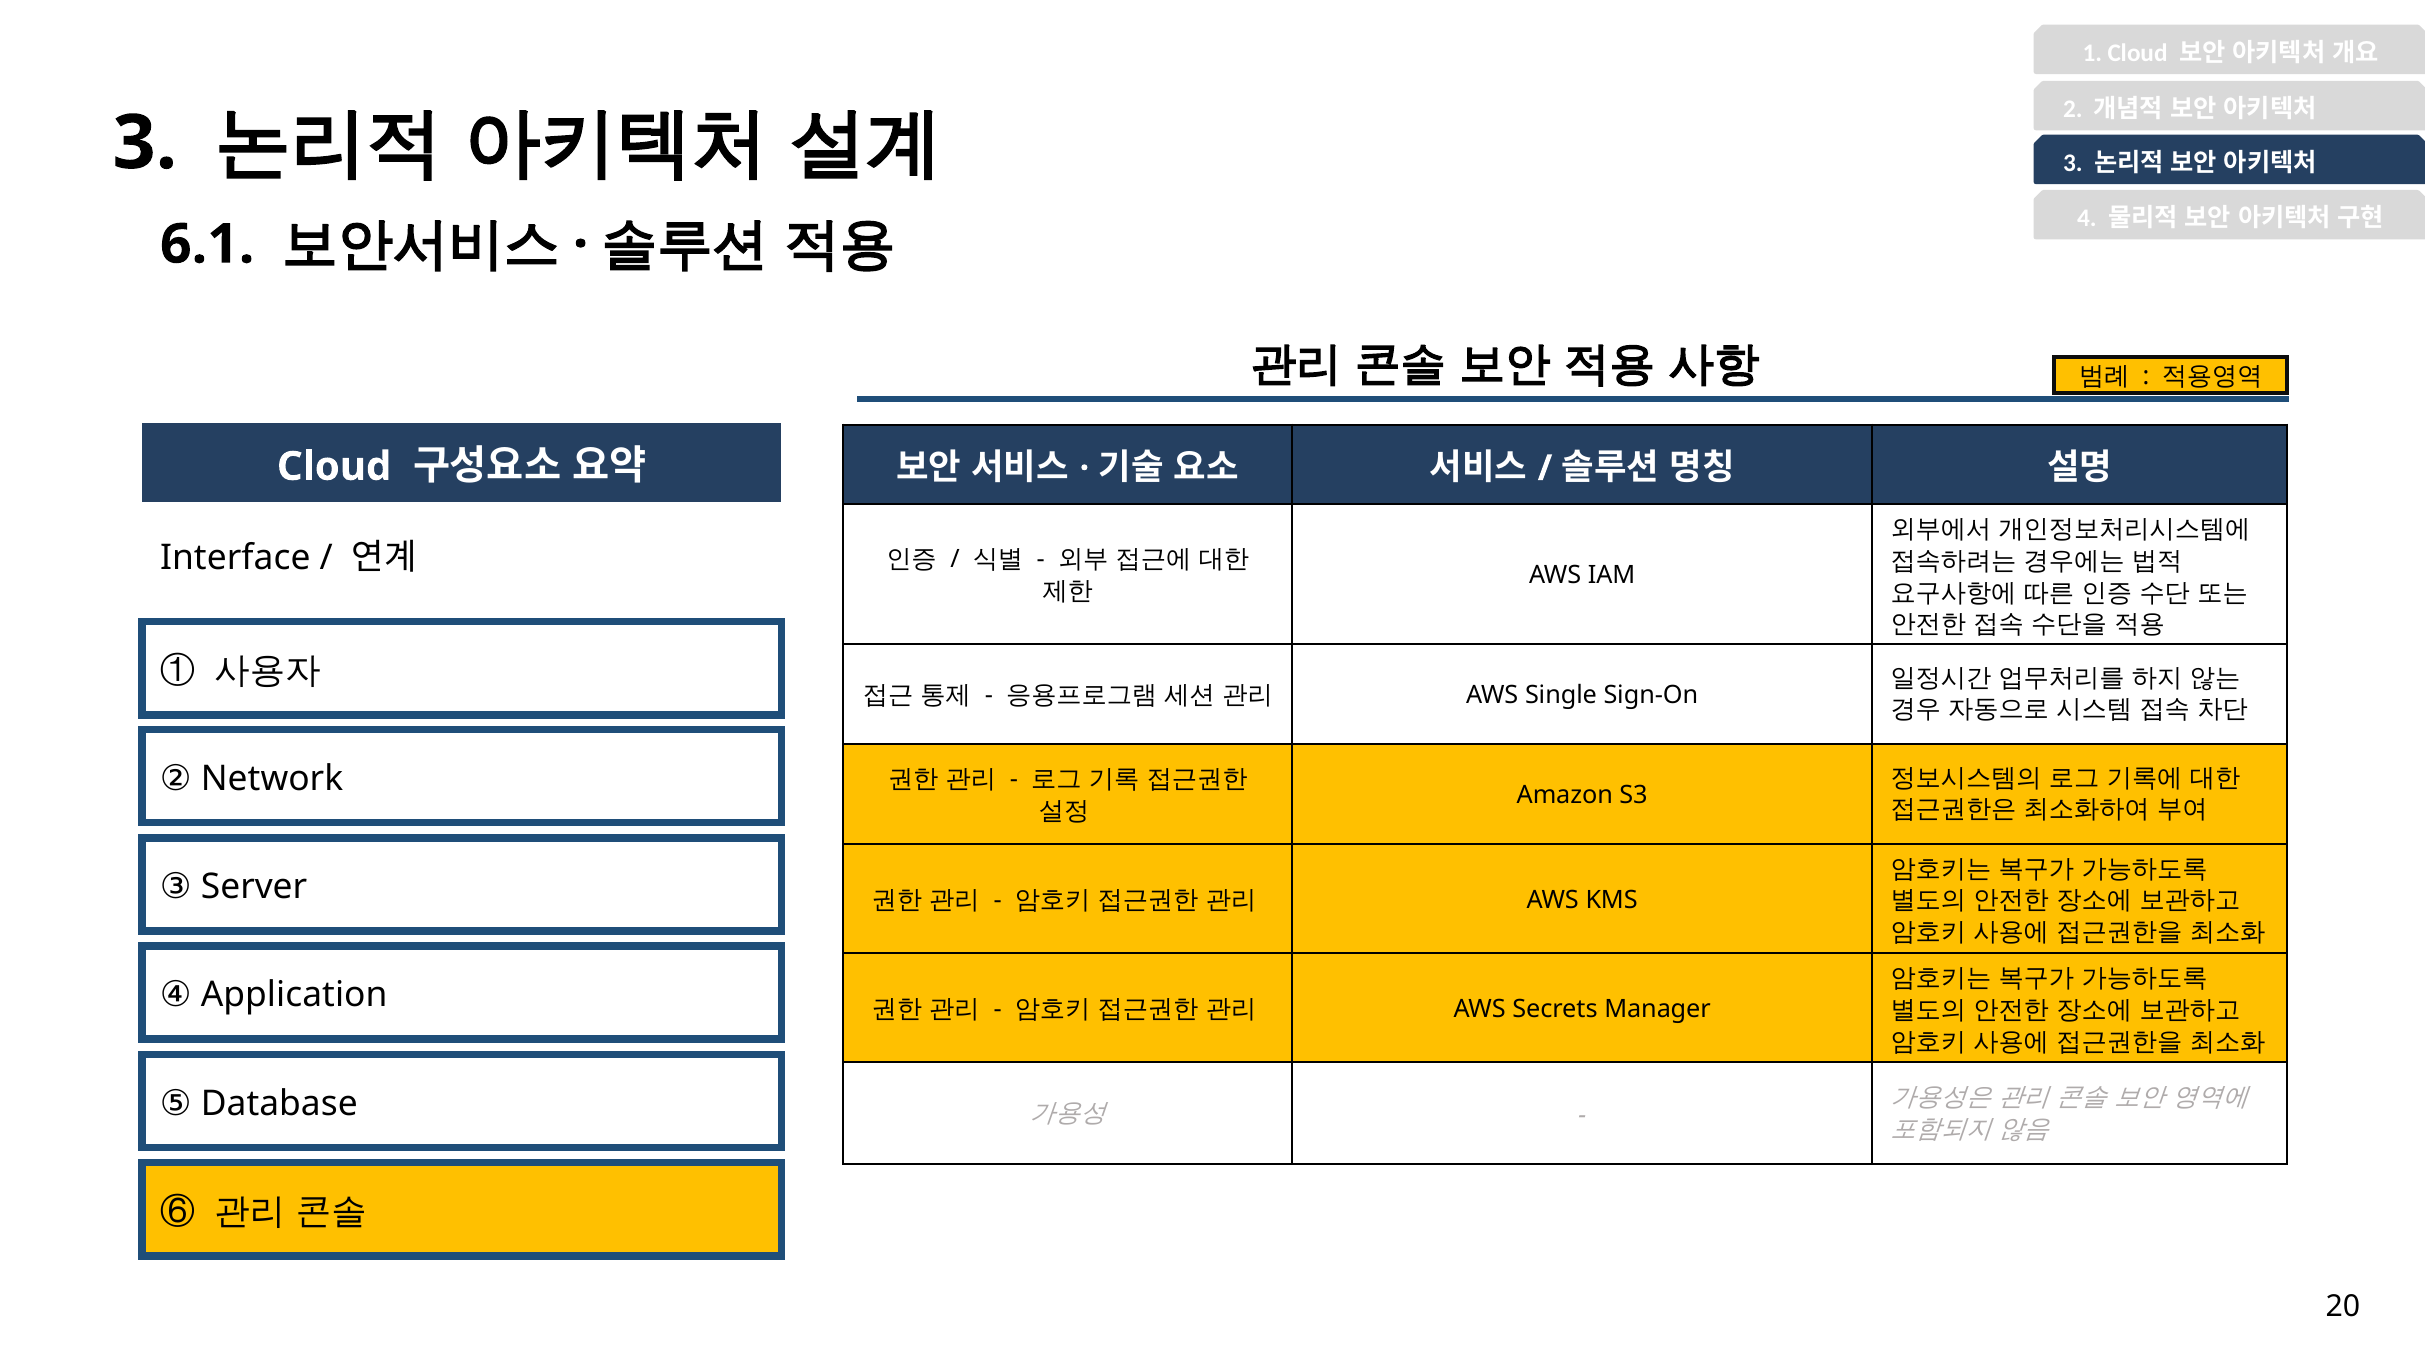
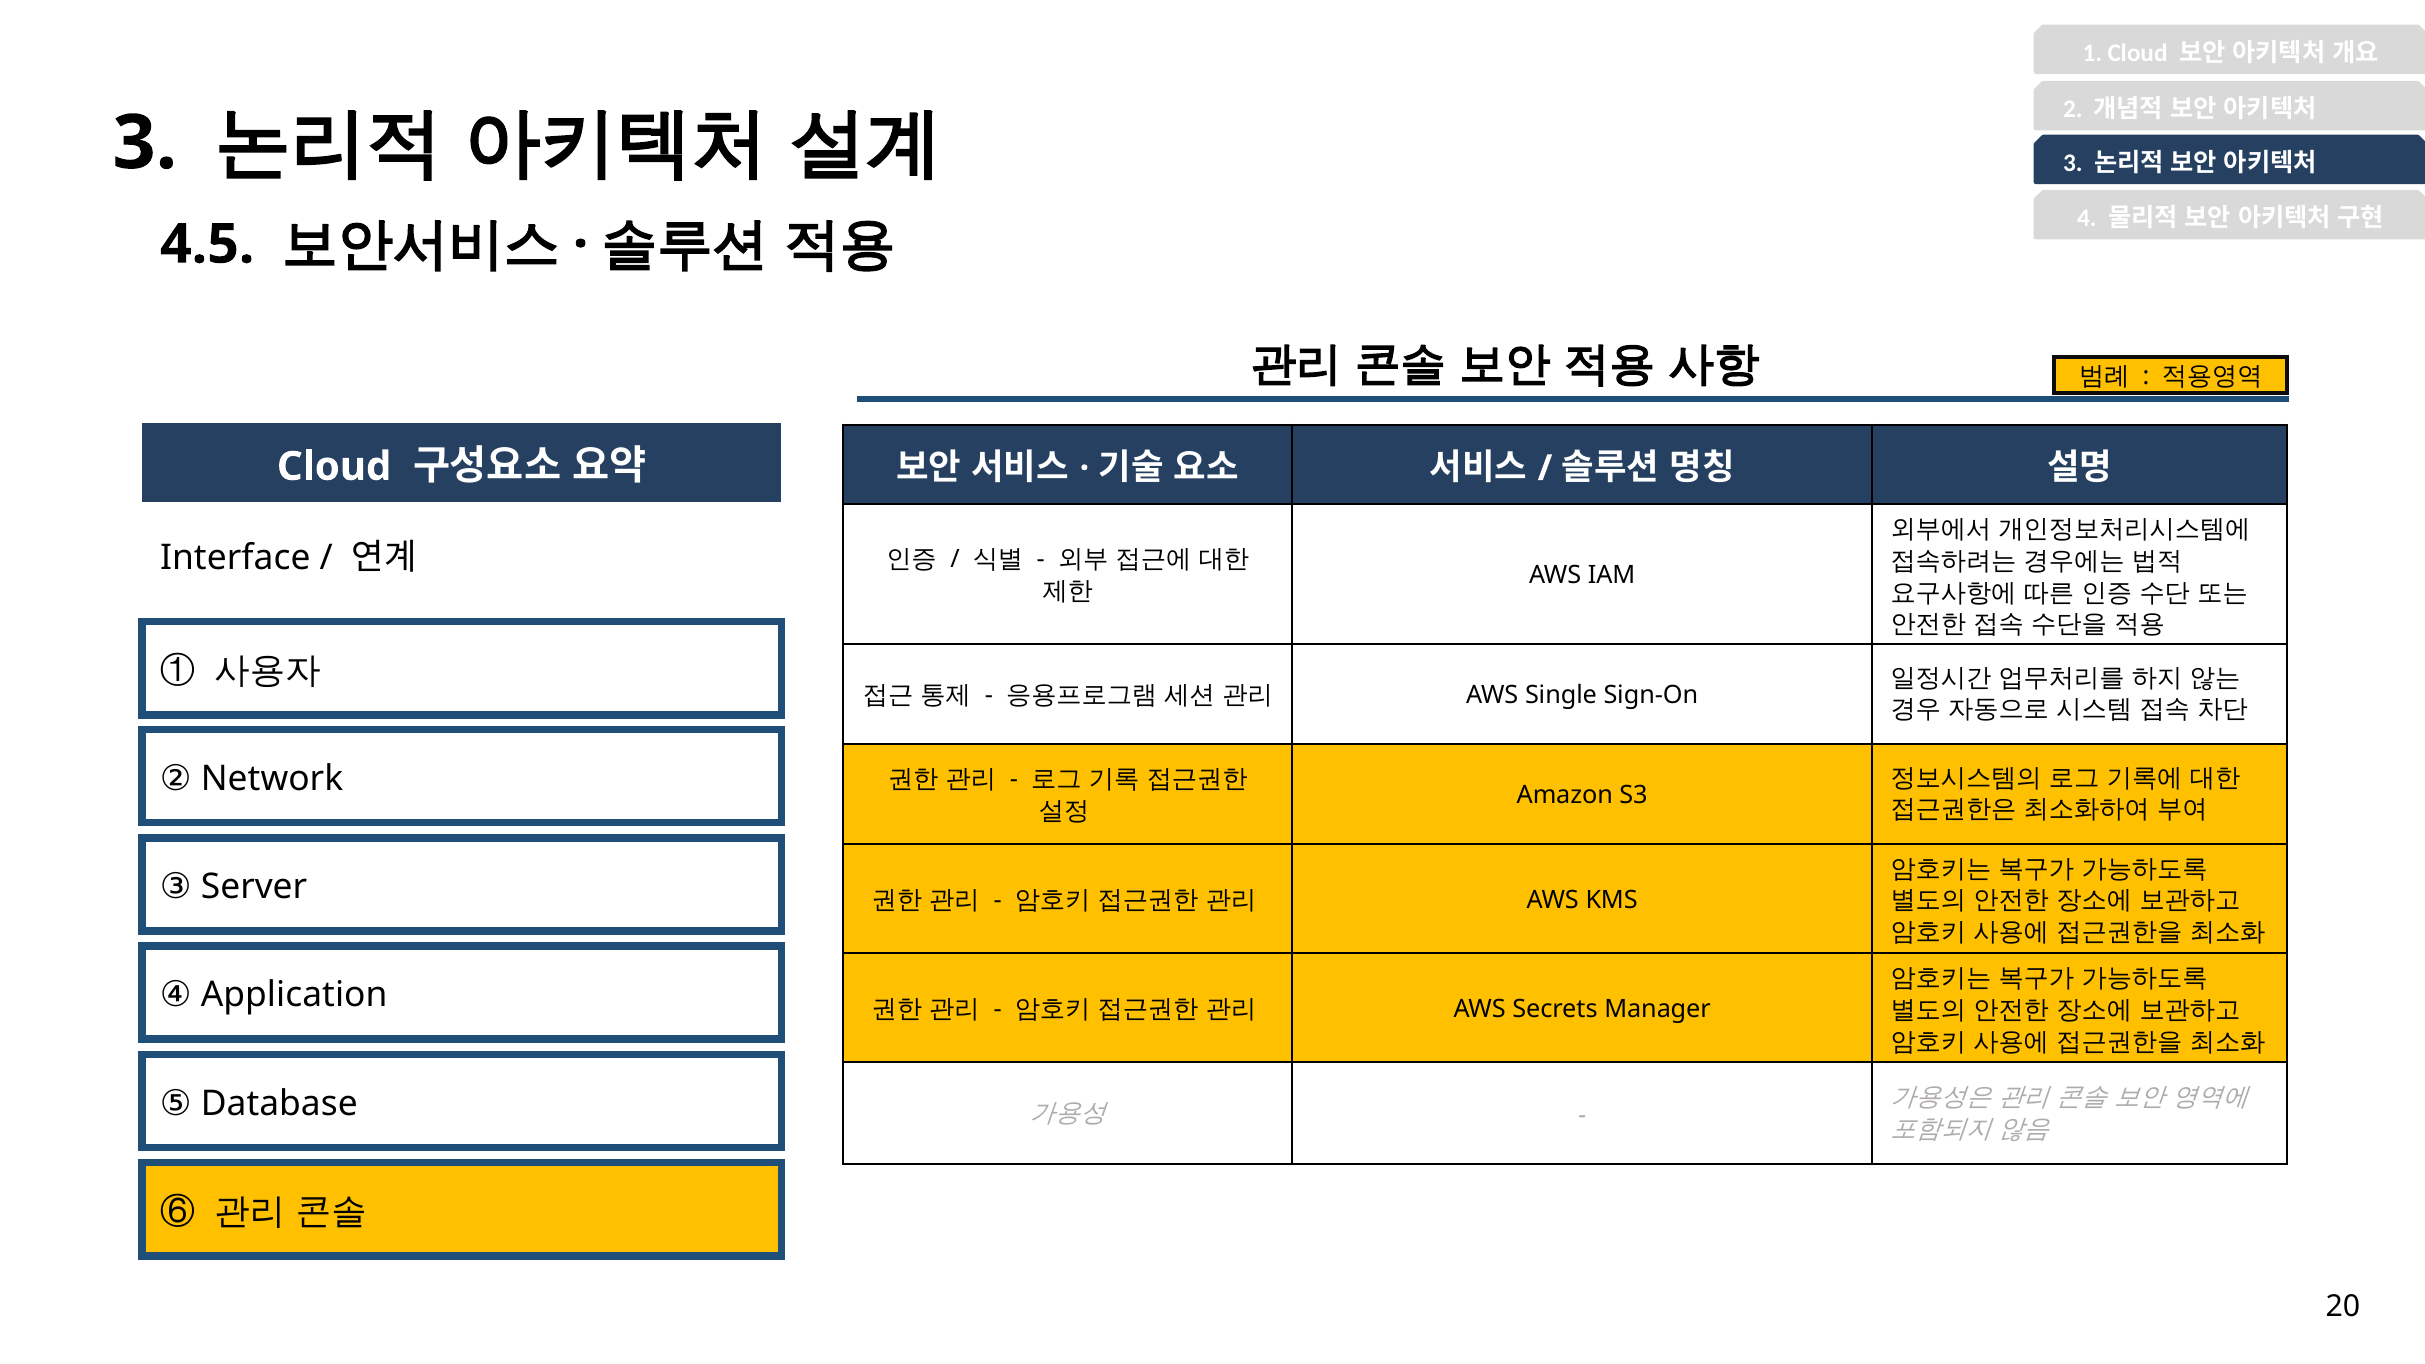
6.1: 6.1 -> 4.5
